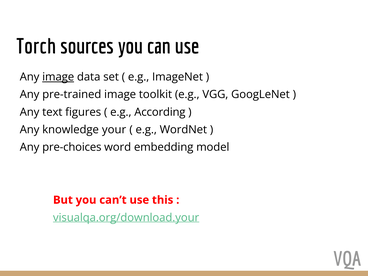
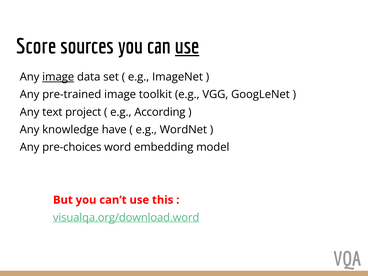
Torch: Torch -> Score
use at (187, 46) underline: none -> present
figures: figures -> project
your: your -> have
visualqa.org/download.your: visualqa.org/download.your -> visualqa.org/download.word
